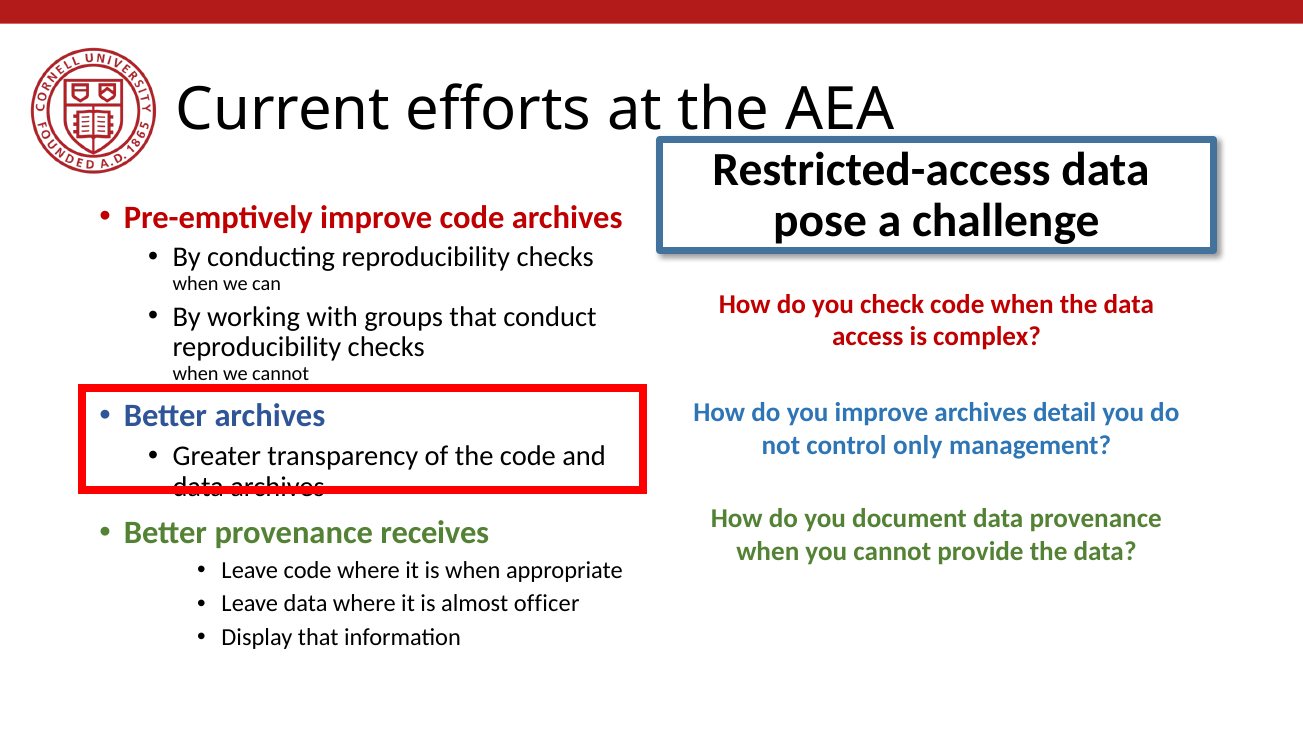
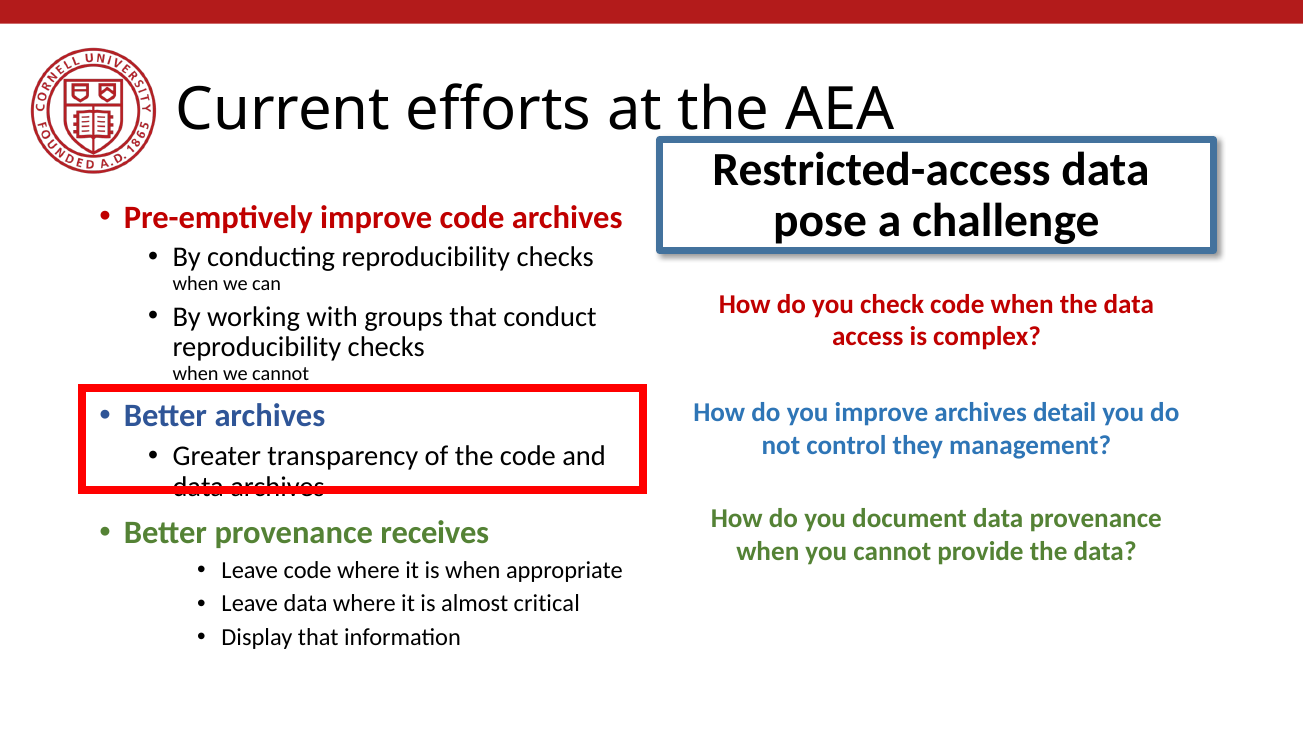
only: only -> they
officer: officer -> critical
